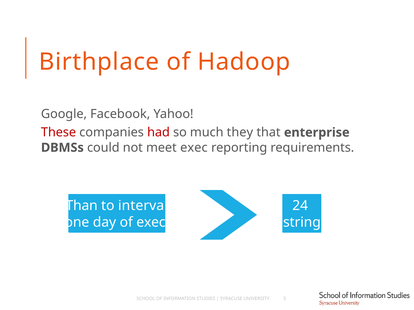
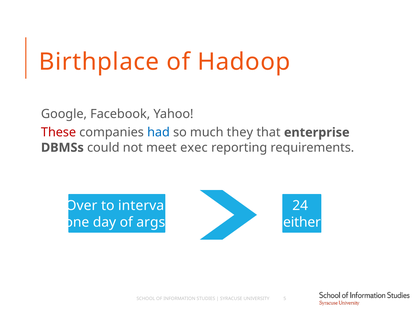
had colour: red -> blue
Than: Than -> Over
of exec: exec -> args
string: string -> either
